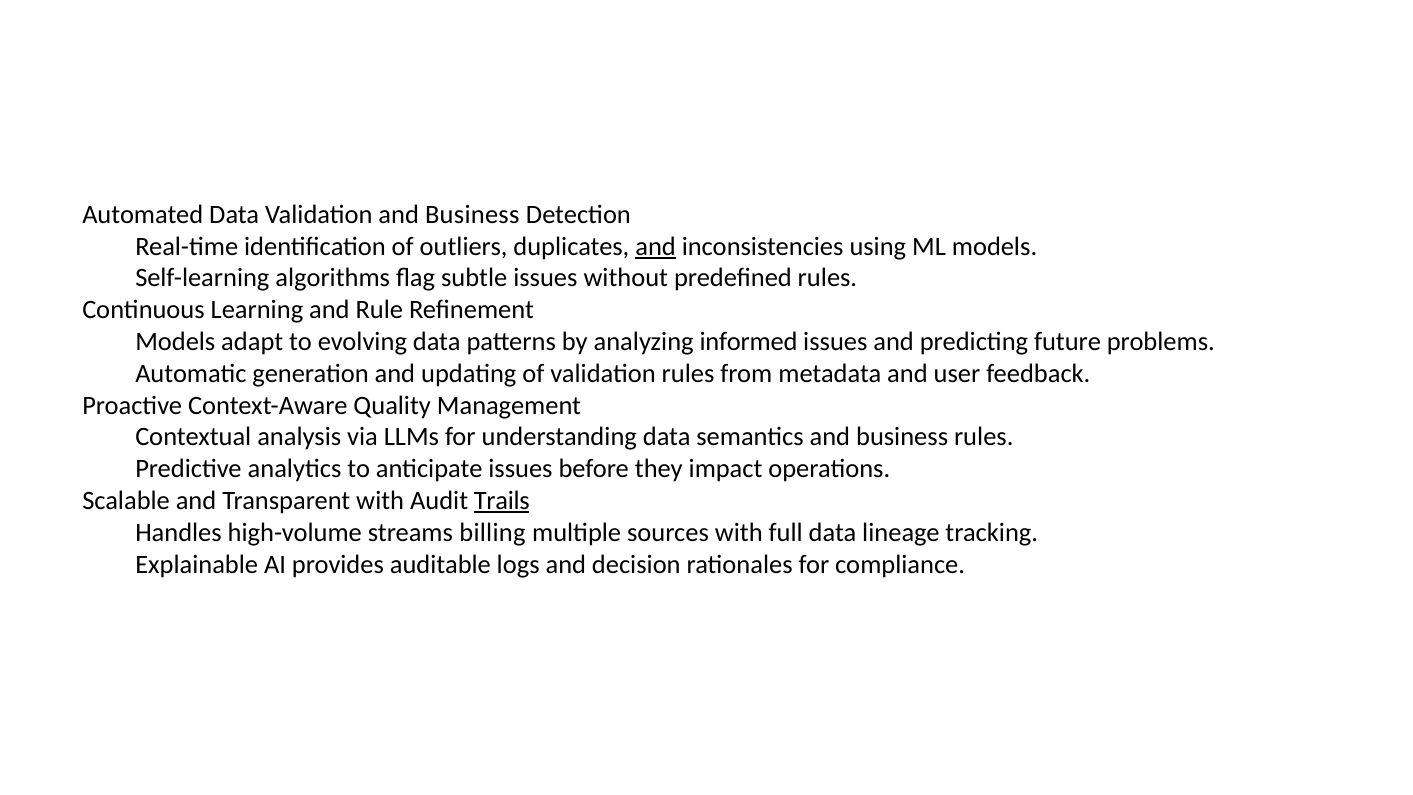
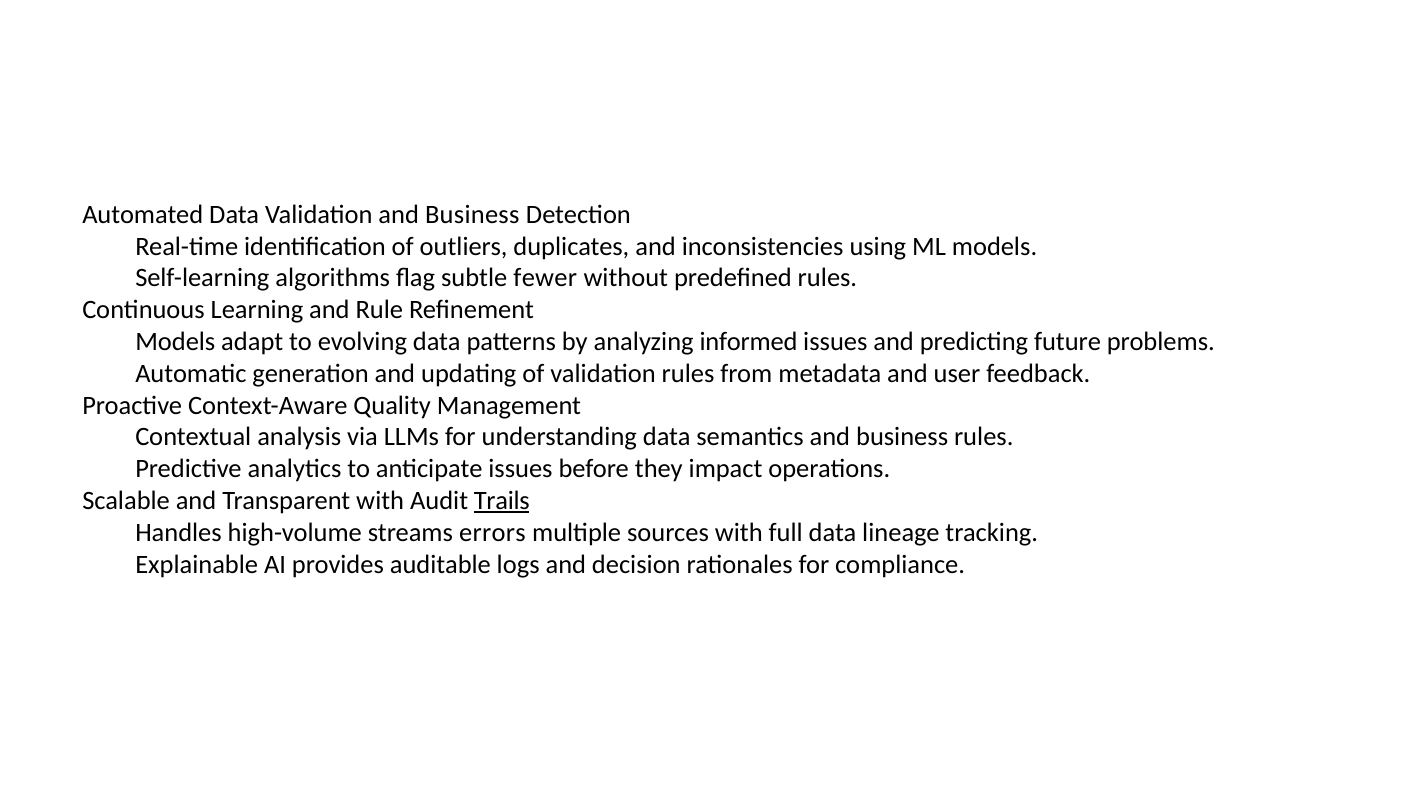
and at (656, 246) underline: present -> none
subtle issues: issues -> fewer
billing: billing -> errors
